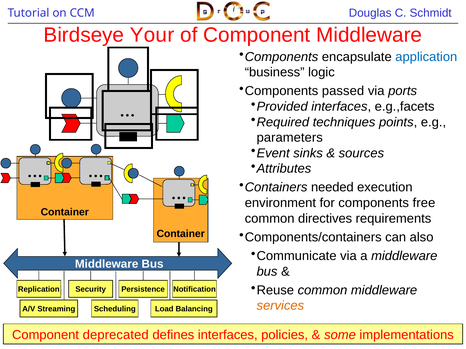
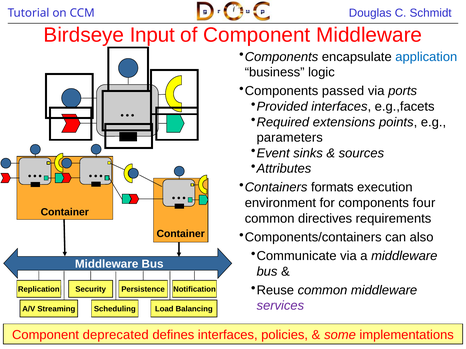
Your: Your -> Input
techniques: techniques -> extensions
needed: needed -> formats
free: free -> four
services colour: orange -> purple
